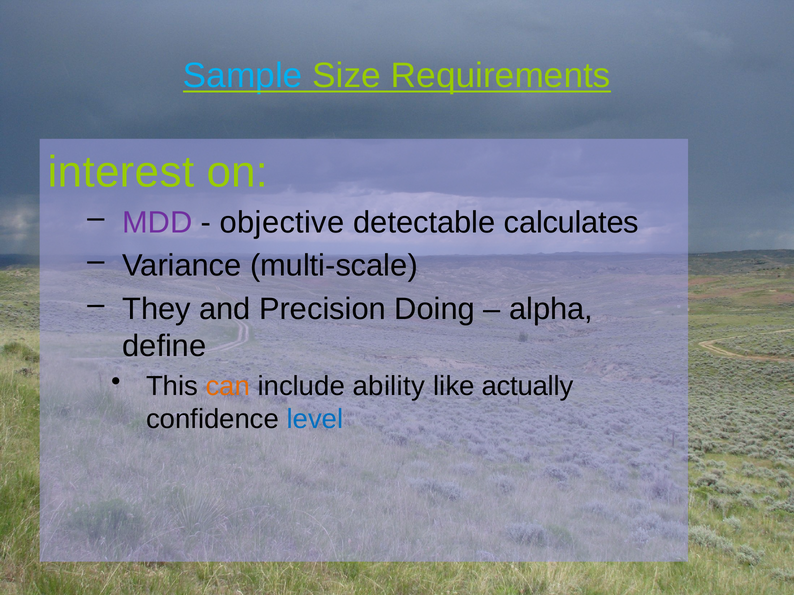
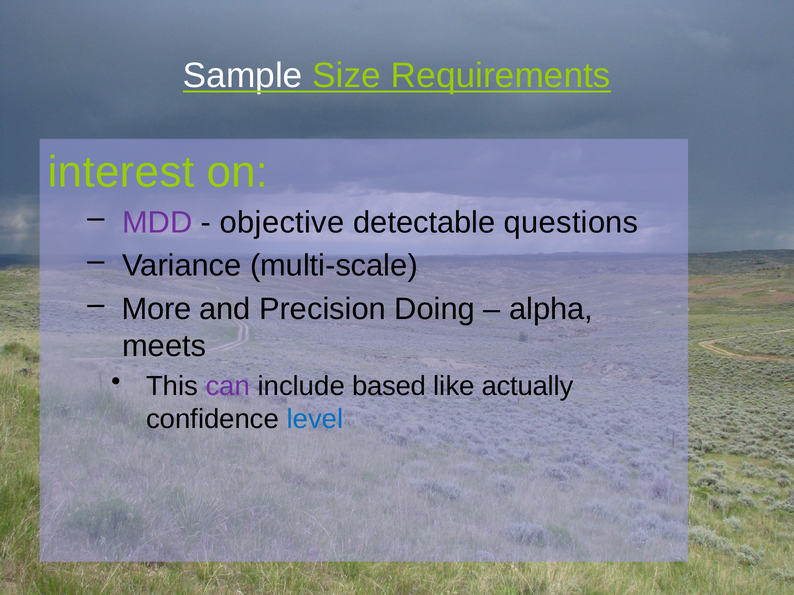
Sample colour: light blue -> white
calculates: calculates -> questions
They: They -> More
define: define -> meets
can colour: orange -> purple
ability: ability -> based
